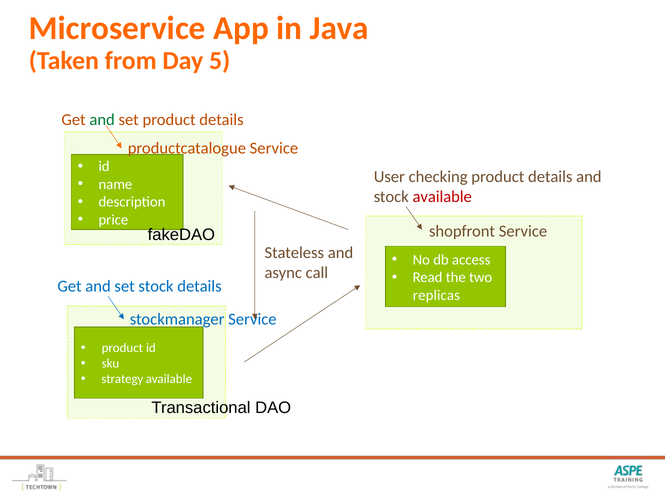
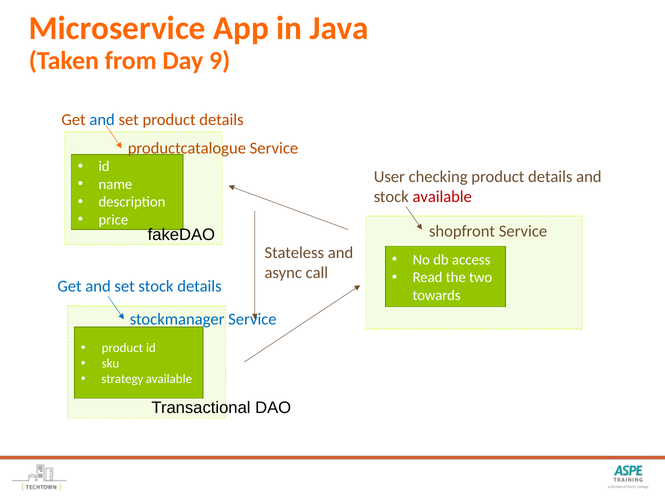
5: 5 -> 9
and at (102, 120) colour: green -> blue
replicas: replicas -> towards
